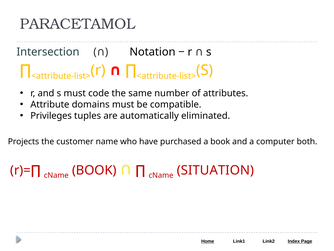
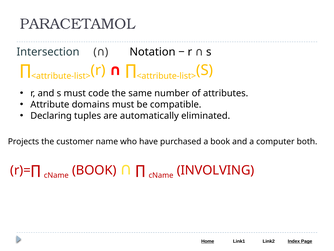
Privileges: Privileges -> Declaring
SITUATION: SITUATION -> INVOLVING
